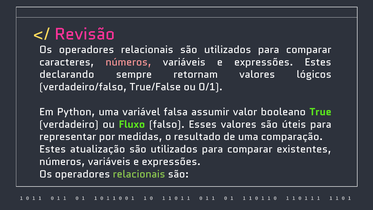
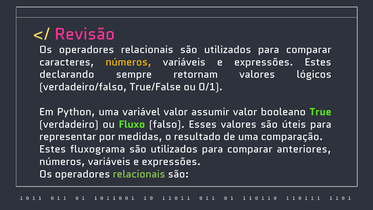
números at (128, 62) colour: pink -> yellow
variável falsa: falsa -> valor
atualização: atualização -> fluxograma
existentes: existentes -> anteriores
